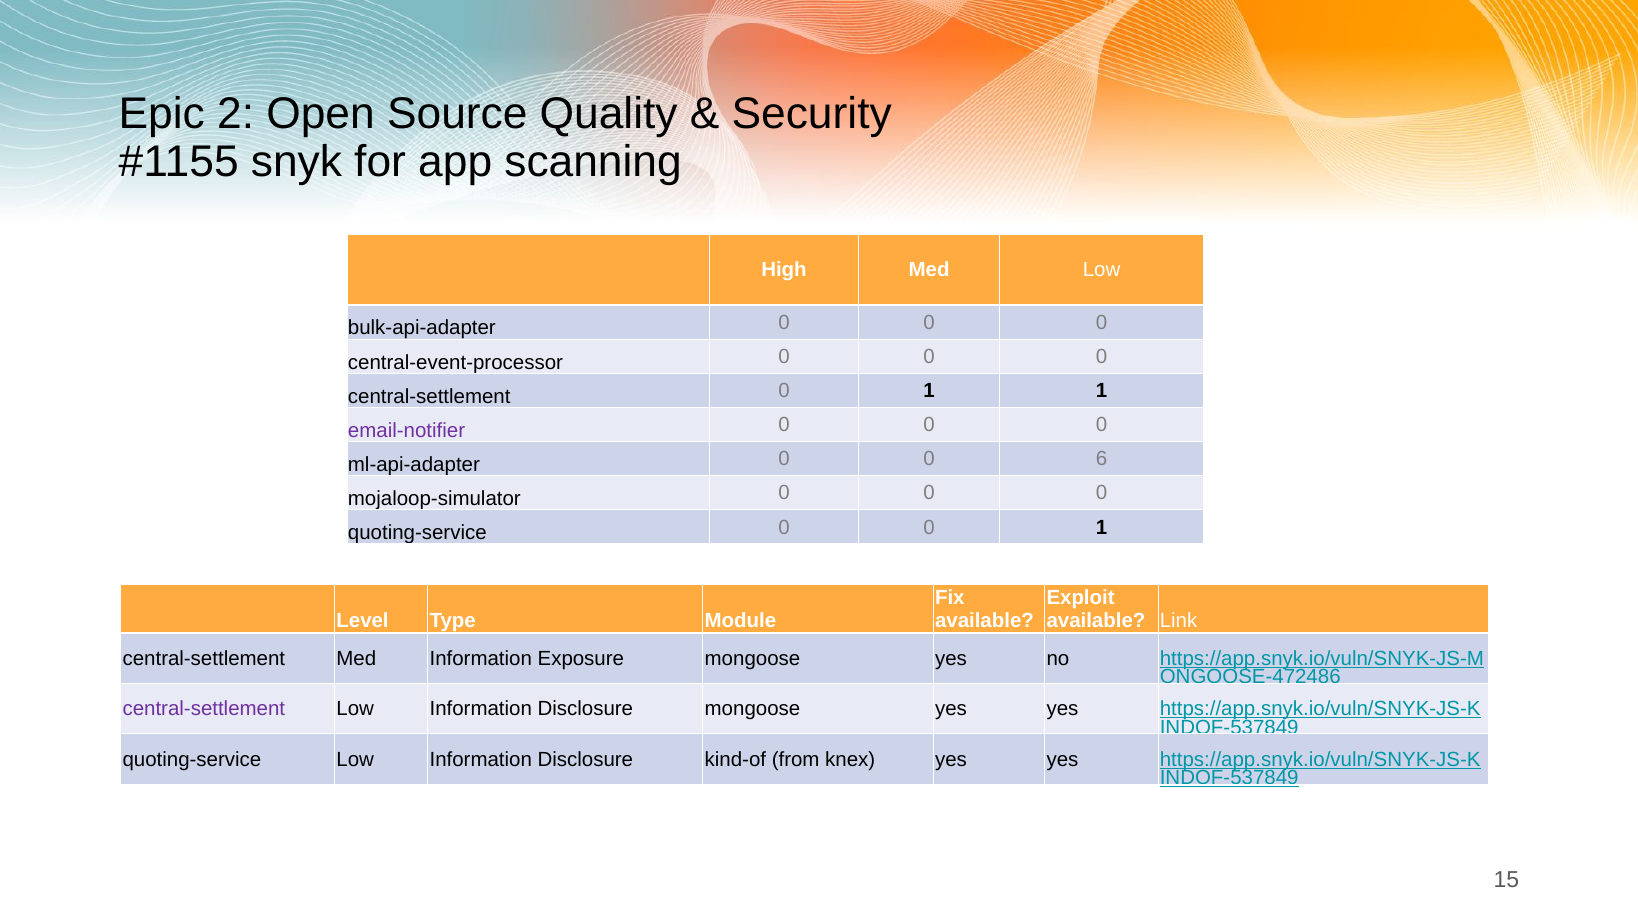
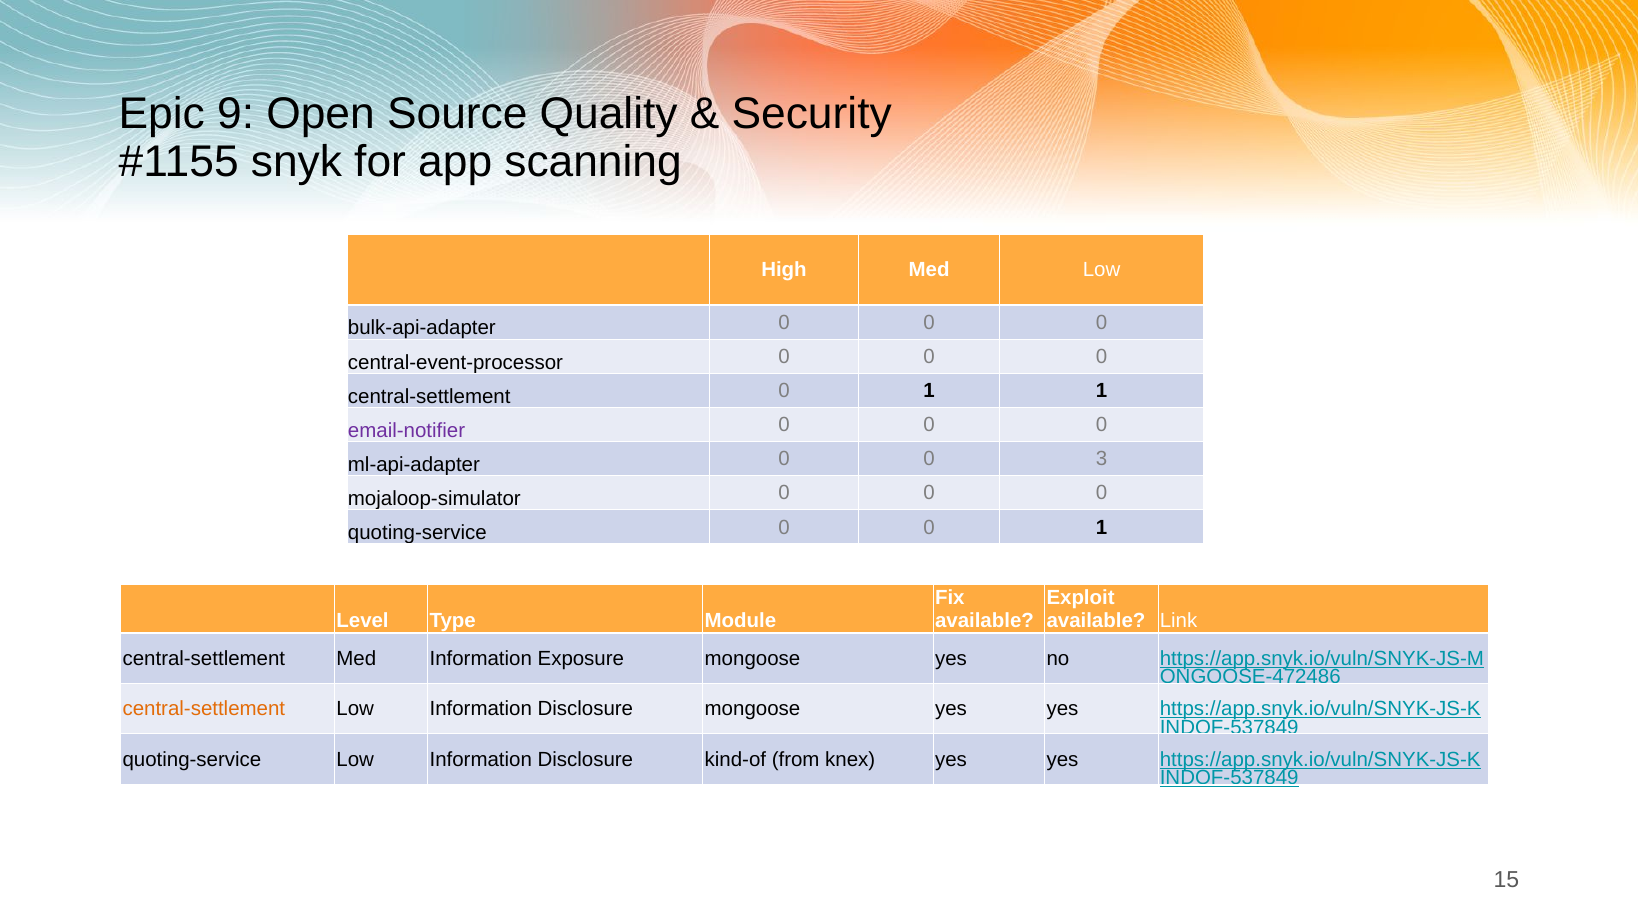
2: 2 -> 9
6: 6 -> 3
central-settlement at (204, 709) colour: purple -> orange
